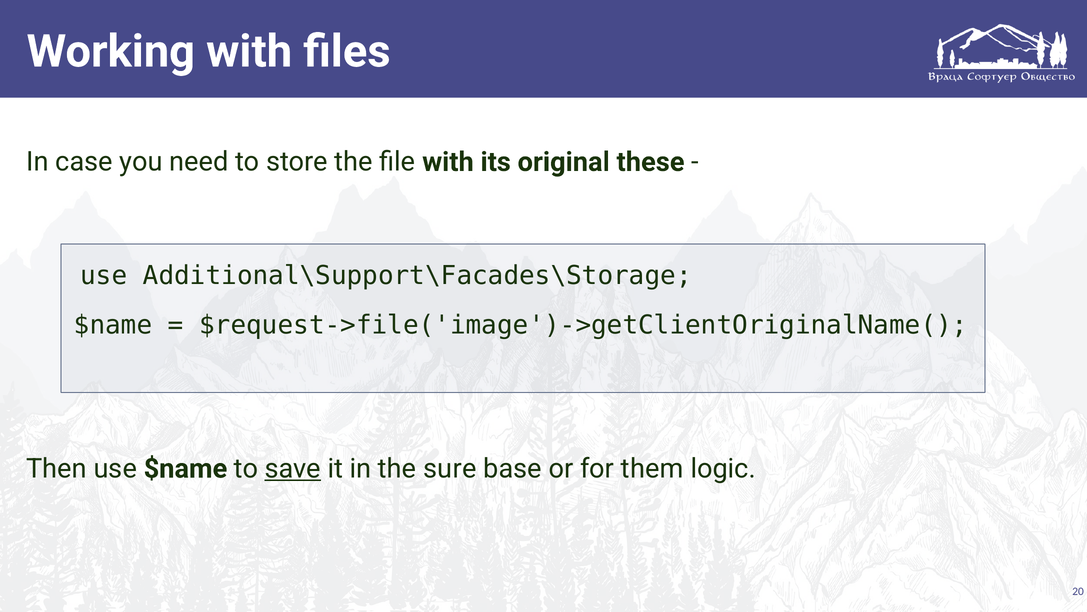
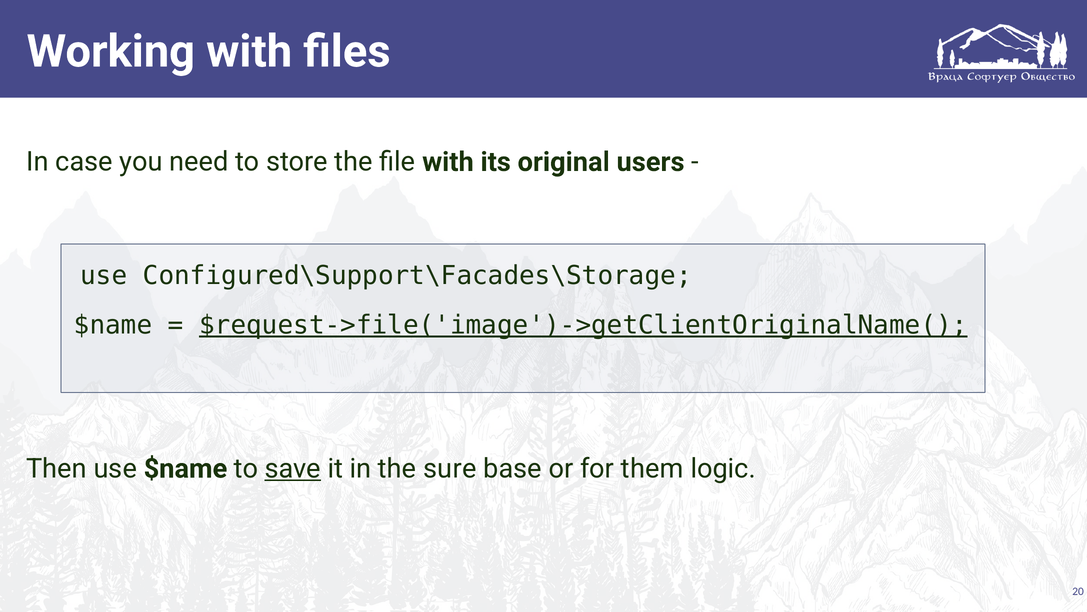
these: these -> users
Additional\Support\Facades\Storage: Additional\Support\Facades\Storage -> Configured\Support\Facades\Storage
$request->file('image')->getClientOriginalName( underline: none -> present
